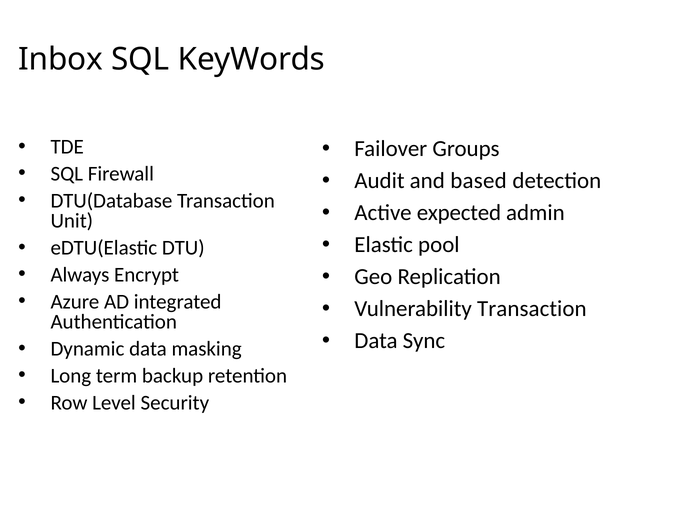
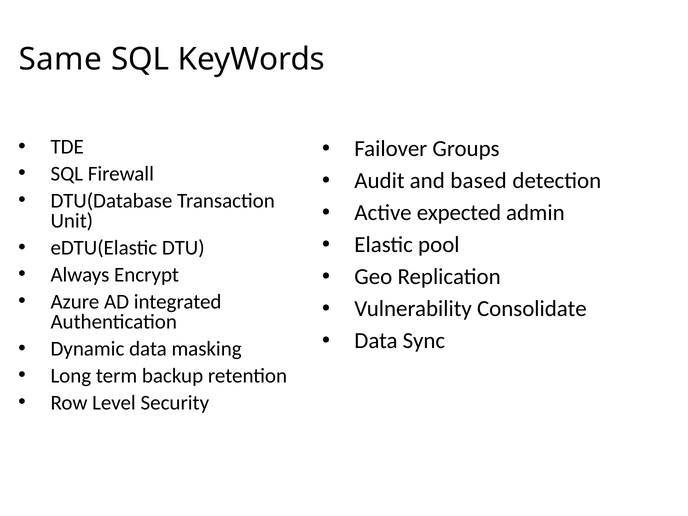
Inbox: Inbox -> Same
Vulnerability Transaction: Transaction -> Consolidate
